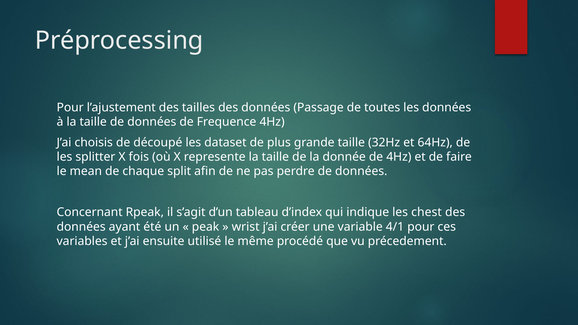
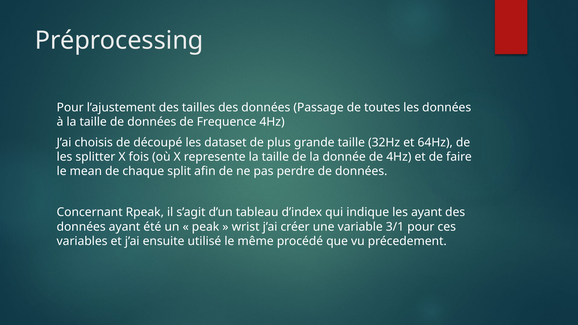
les chest: chest -> ayant
4/1: 4/1 -> 3/1
